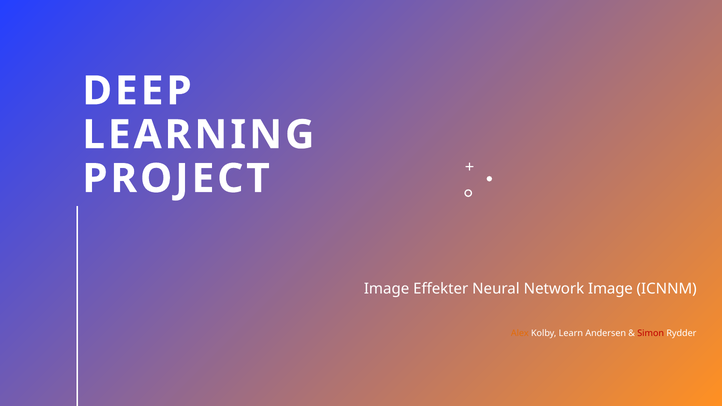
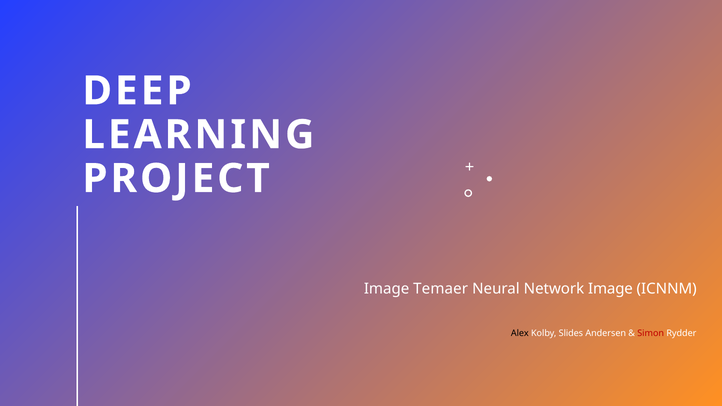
Effekter: Effekter -> Temaer
Alex colour: orange -> black
Learn: Learn -> Slides
